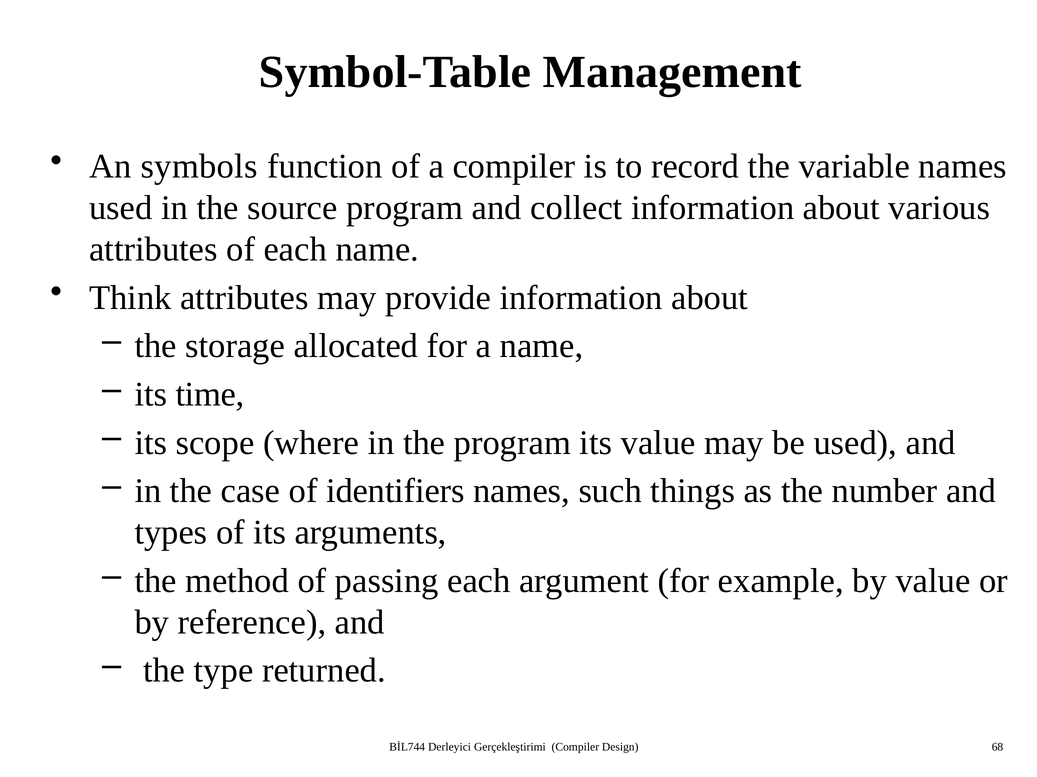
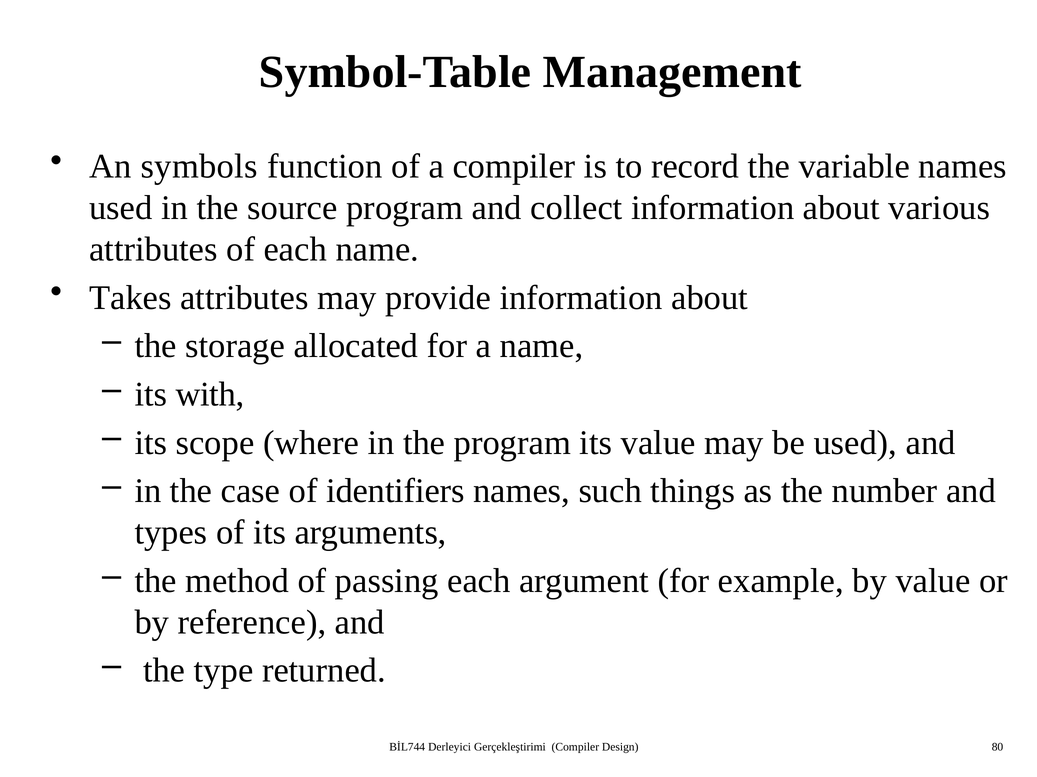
Think: Think -> Takes
time: time -> with
68: 68 -> 80
